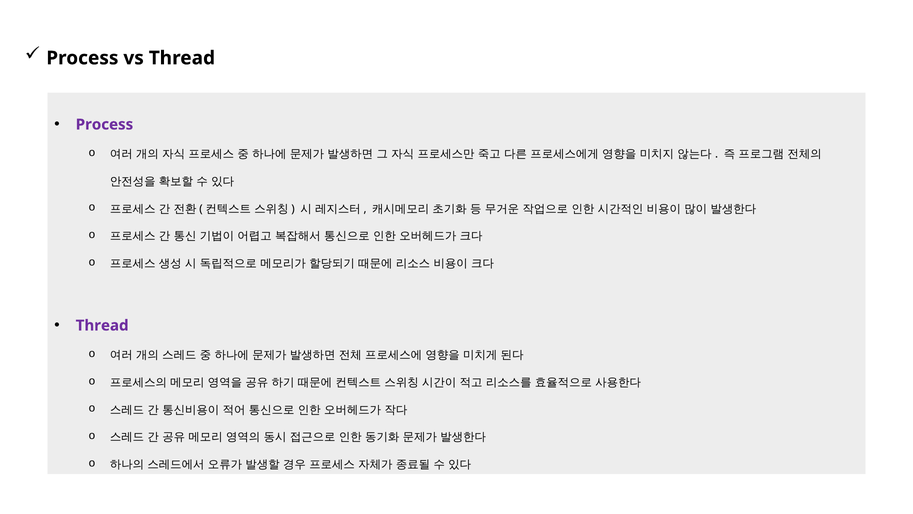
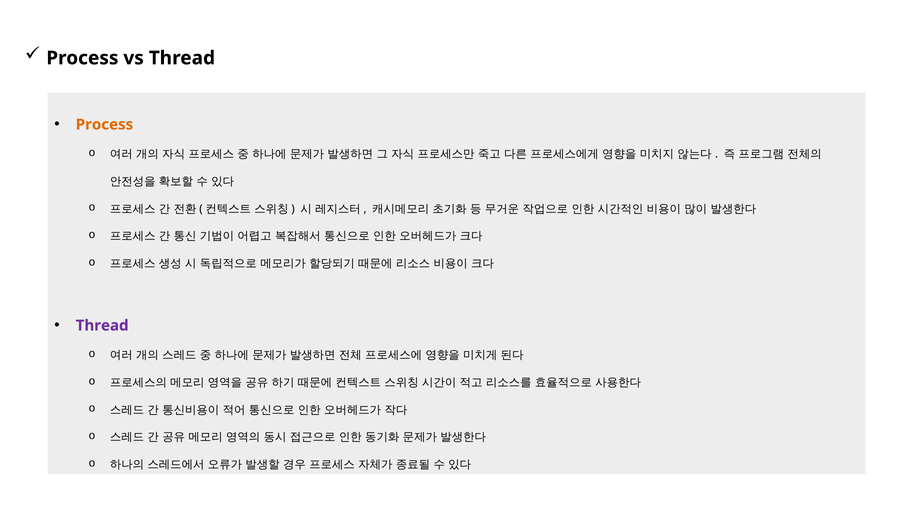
Process at (104, 124) colour: purple -> orange
